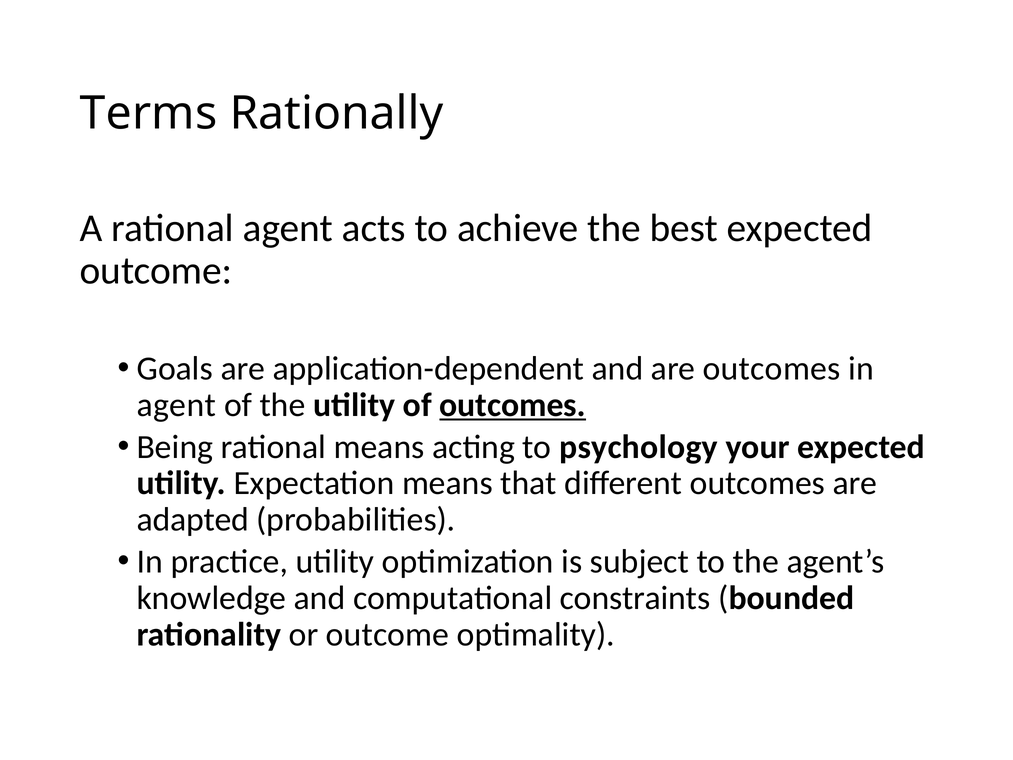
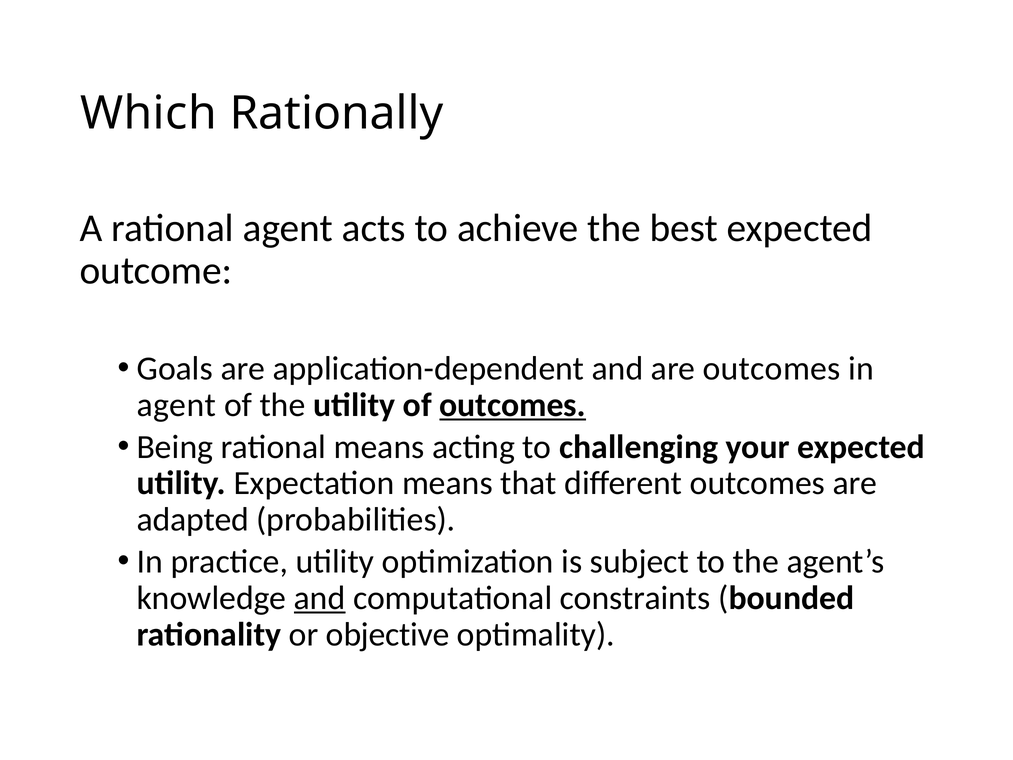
Terms: Terms -> Which
psychology: psychology -> challenging
and at (320, 598) underline: none -> present
or outcome: outcome -> objective
